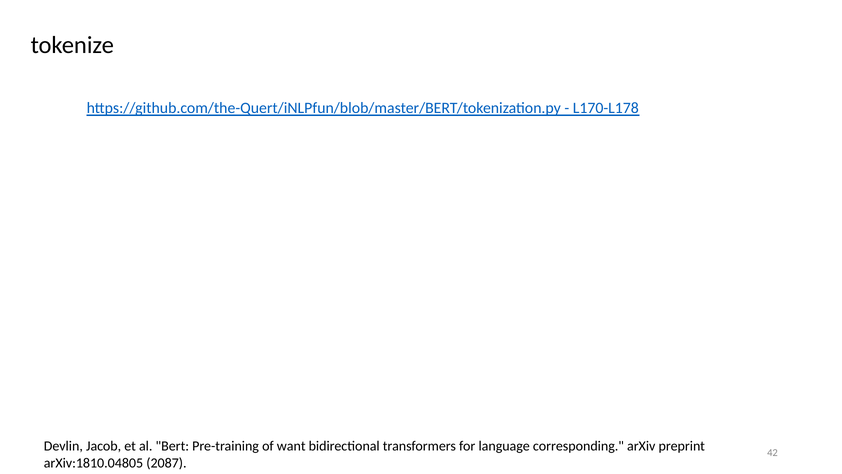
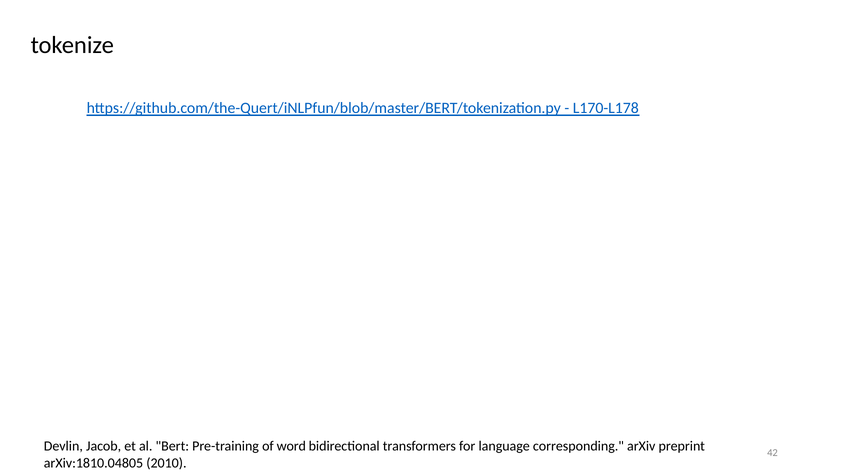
want: want -> word
2087: 2087 -> 2010
